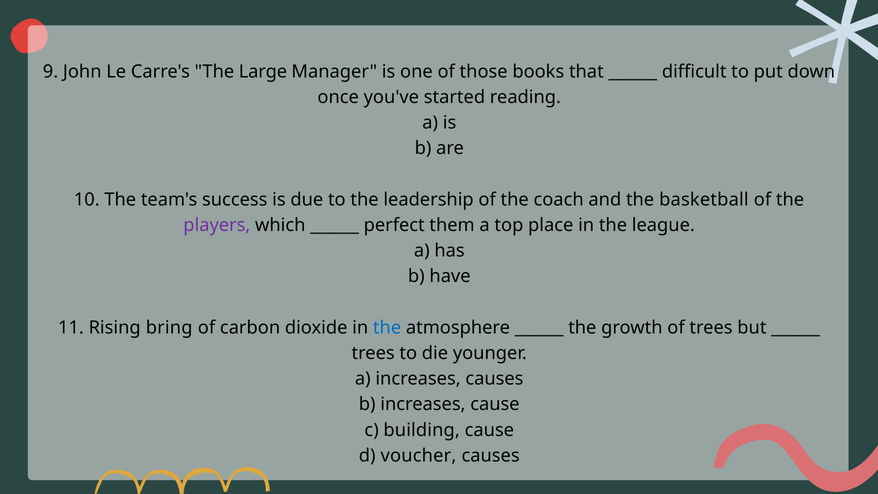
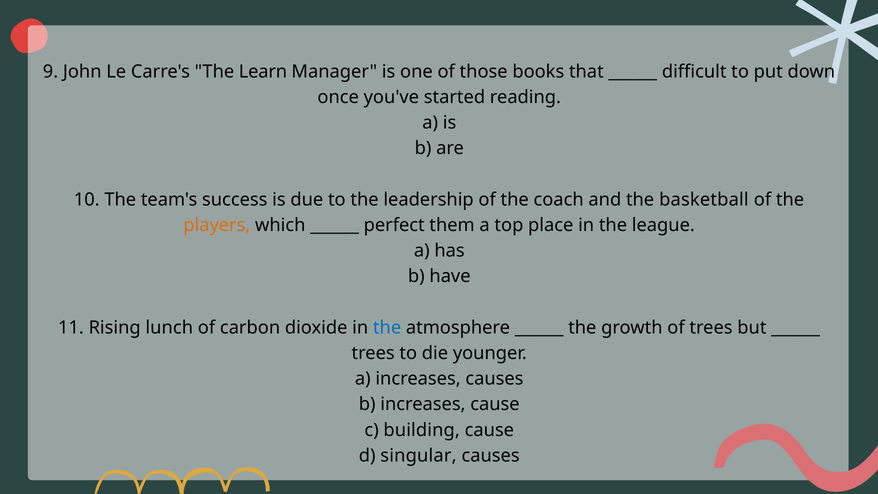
Large: Large -> Learn
players colour: purple -> orange
bring: bring -> lunch
voucher: voucher -> singular
